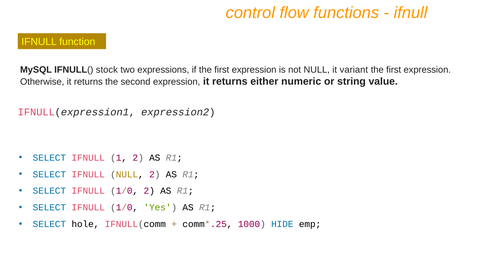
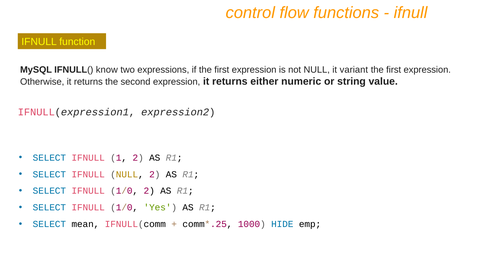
stock: stock -> know
hole: hole -> mean
